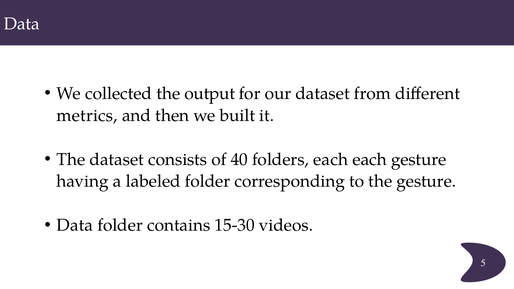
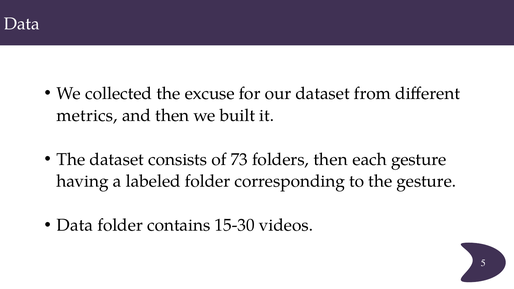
output: output -> excuse
40: 40 -> 73
folders each: each -> then
